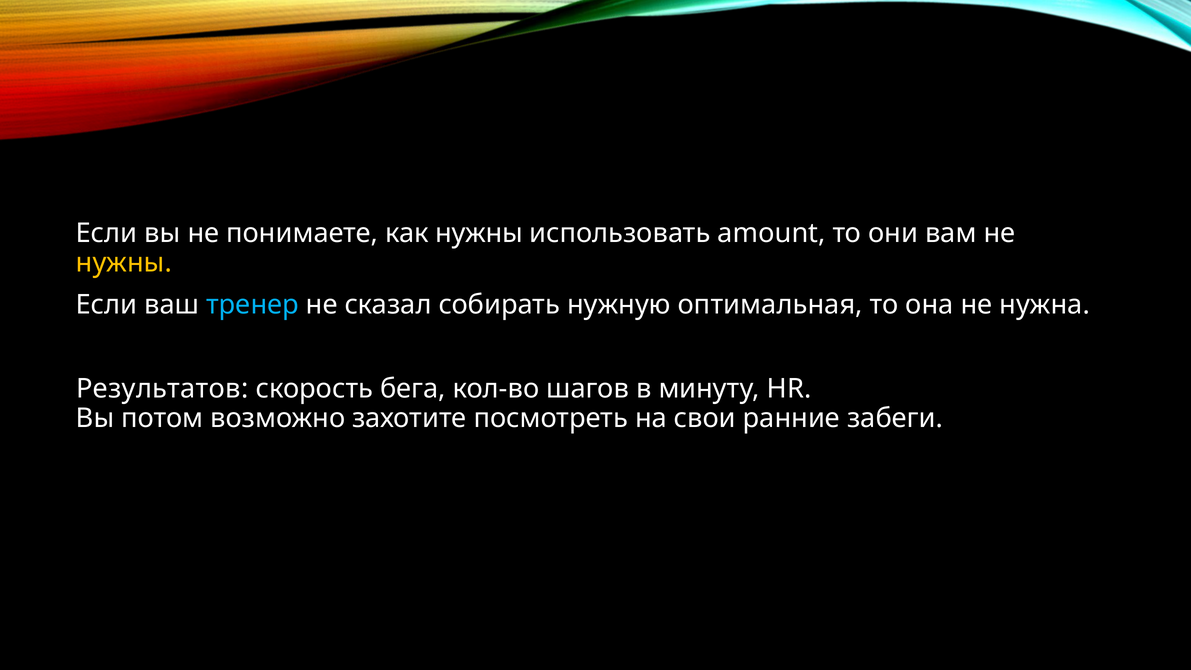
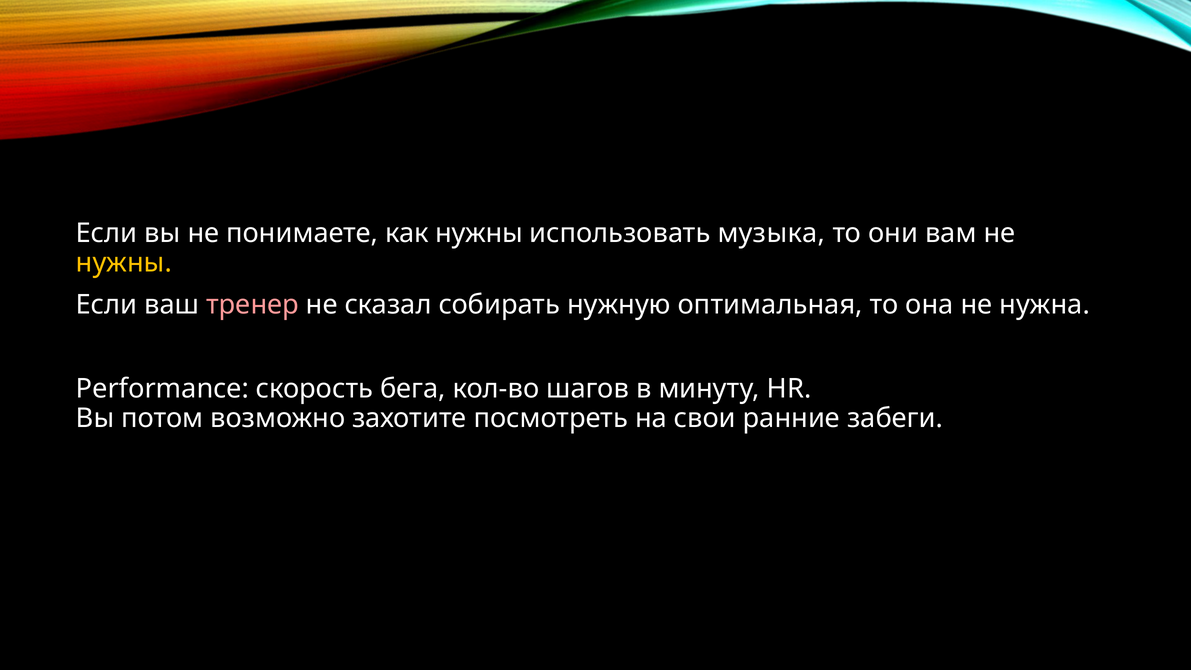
amount: amount -> музыка
тренер colour: light blue -> pink
Результатов: Результатов -> Performance
